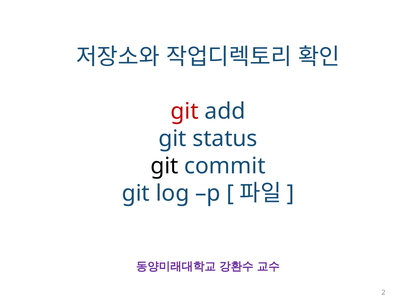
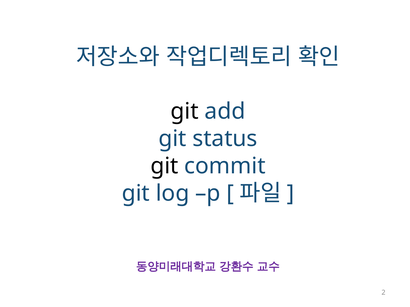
git at (185, 112) colour: red -> black
